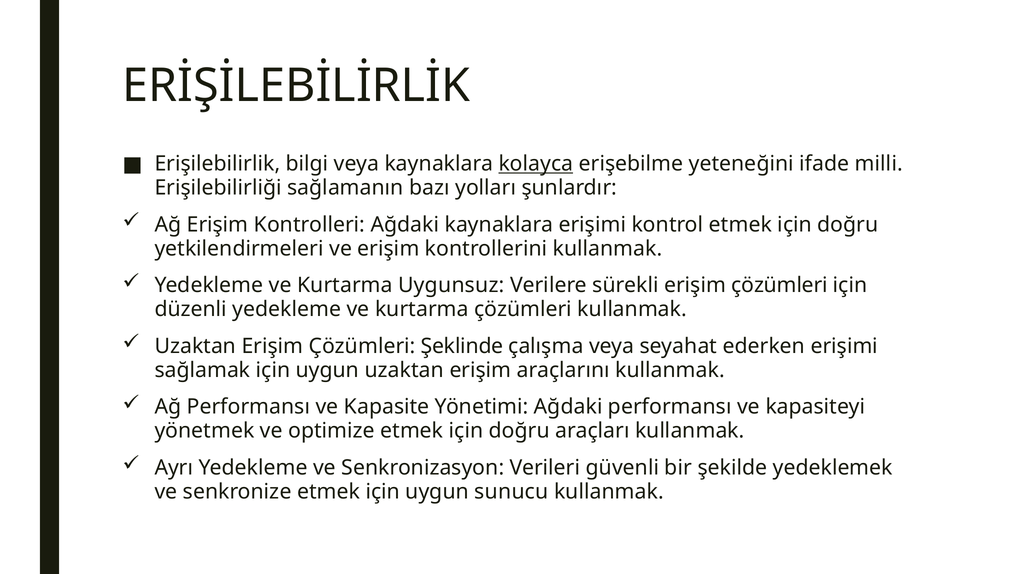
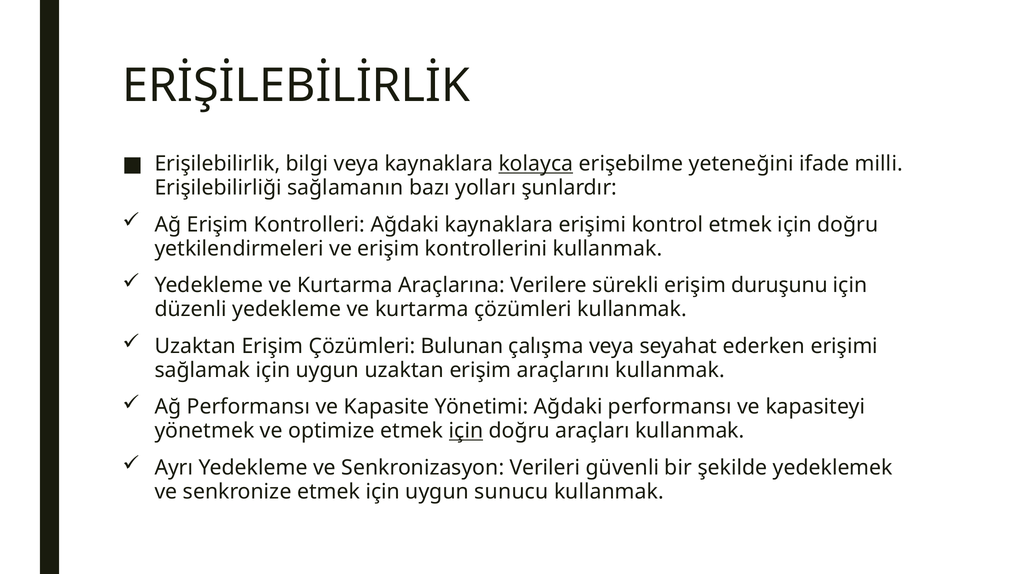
Uygunsuz: Uygunsuz -> Araçlarına
sürekli erişim çözümleri: çözümleri -> duruşunu
Şeklinde: Şeklinde -> Bulunan
için at (466, 431) underline: none -> present
